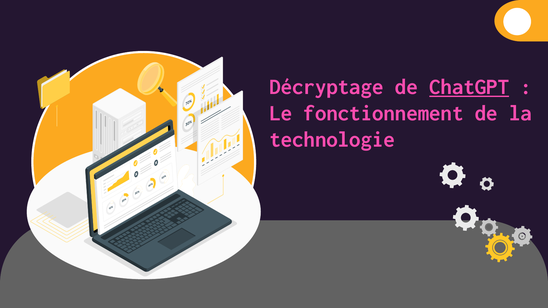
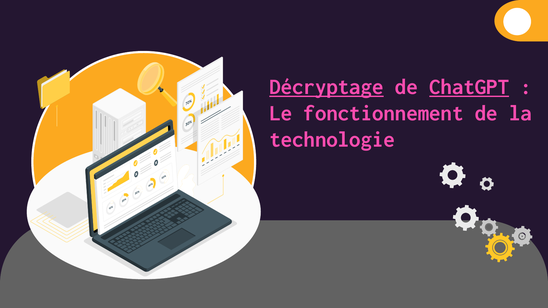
Décryptage underline: none -> present
